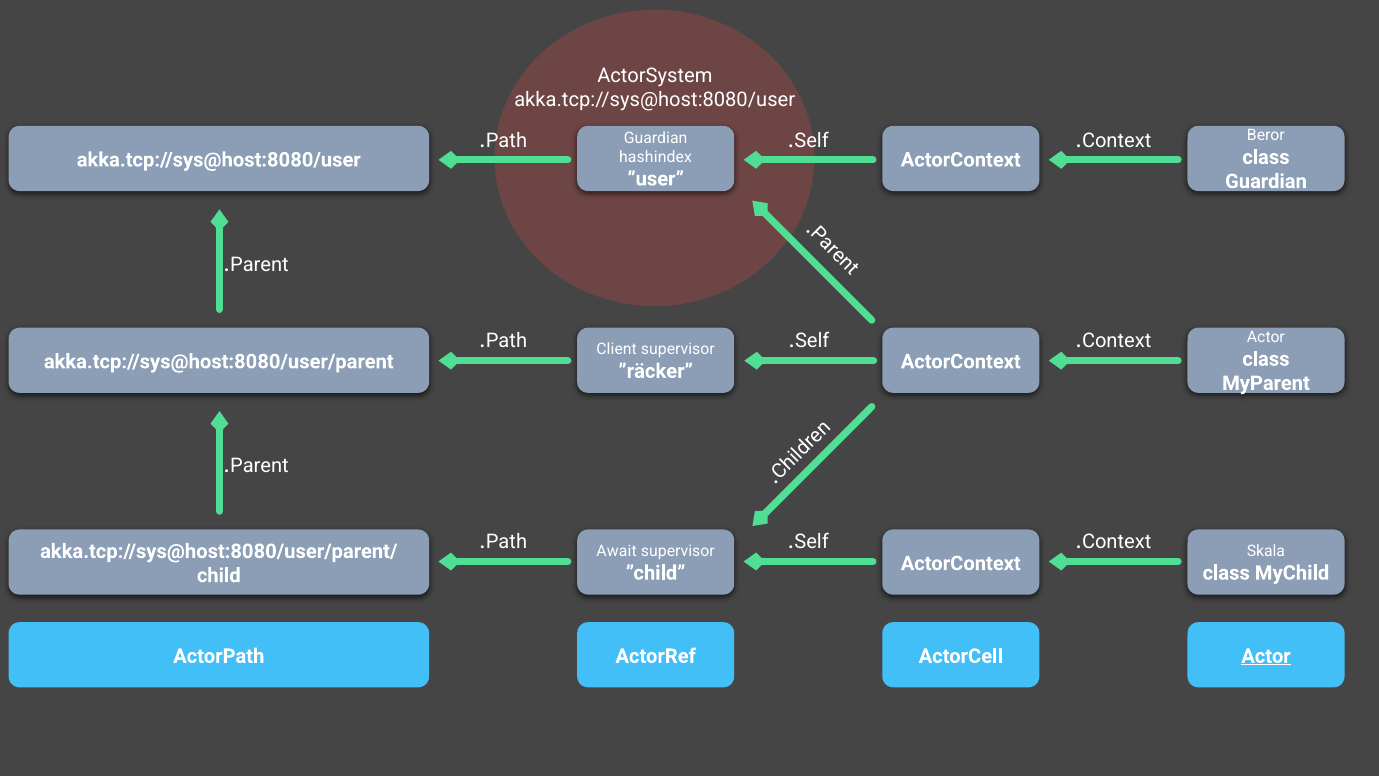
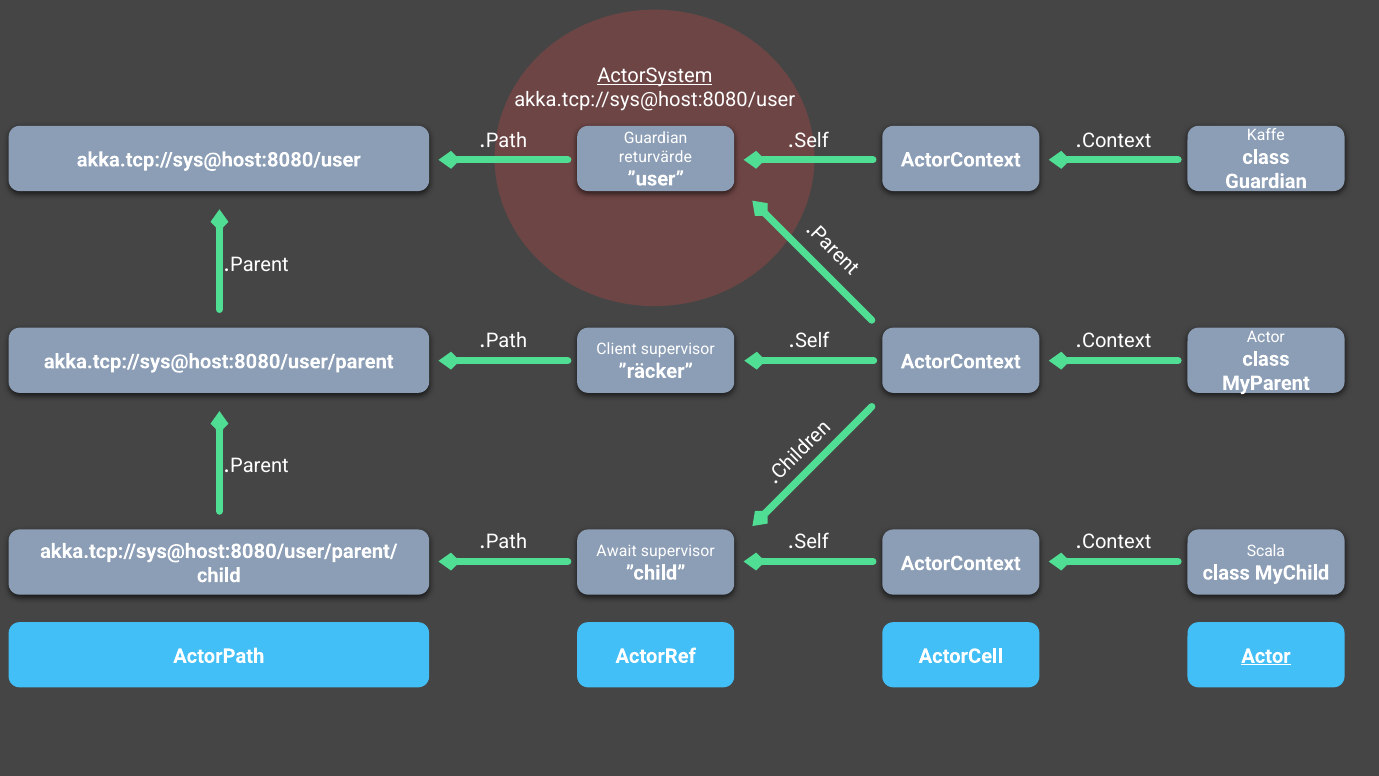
ActorSystem underline: none -> present
Beror: Beror -> Kaffe
hashindex: hashindex -> returvärde
Skala: Skala -> Scala
